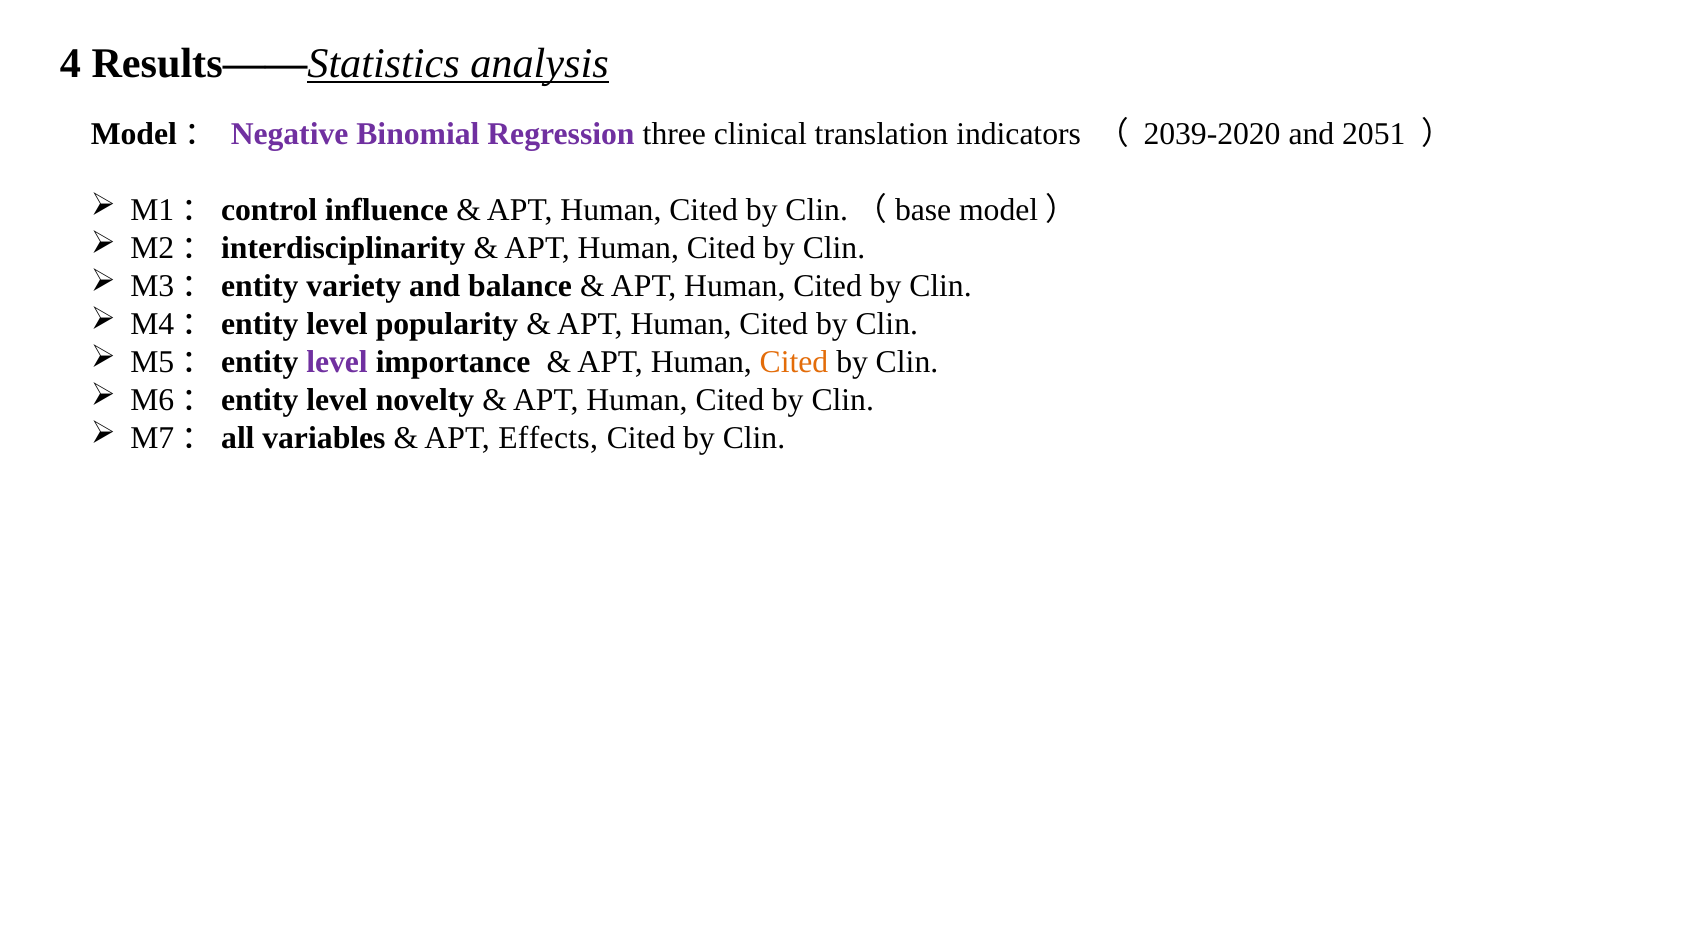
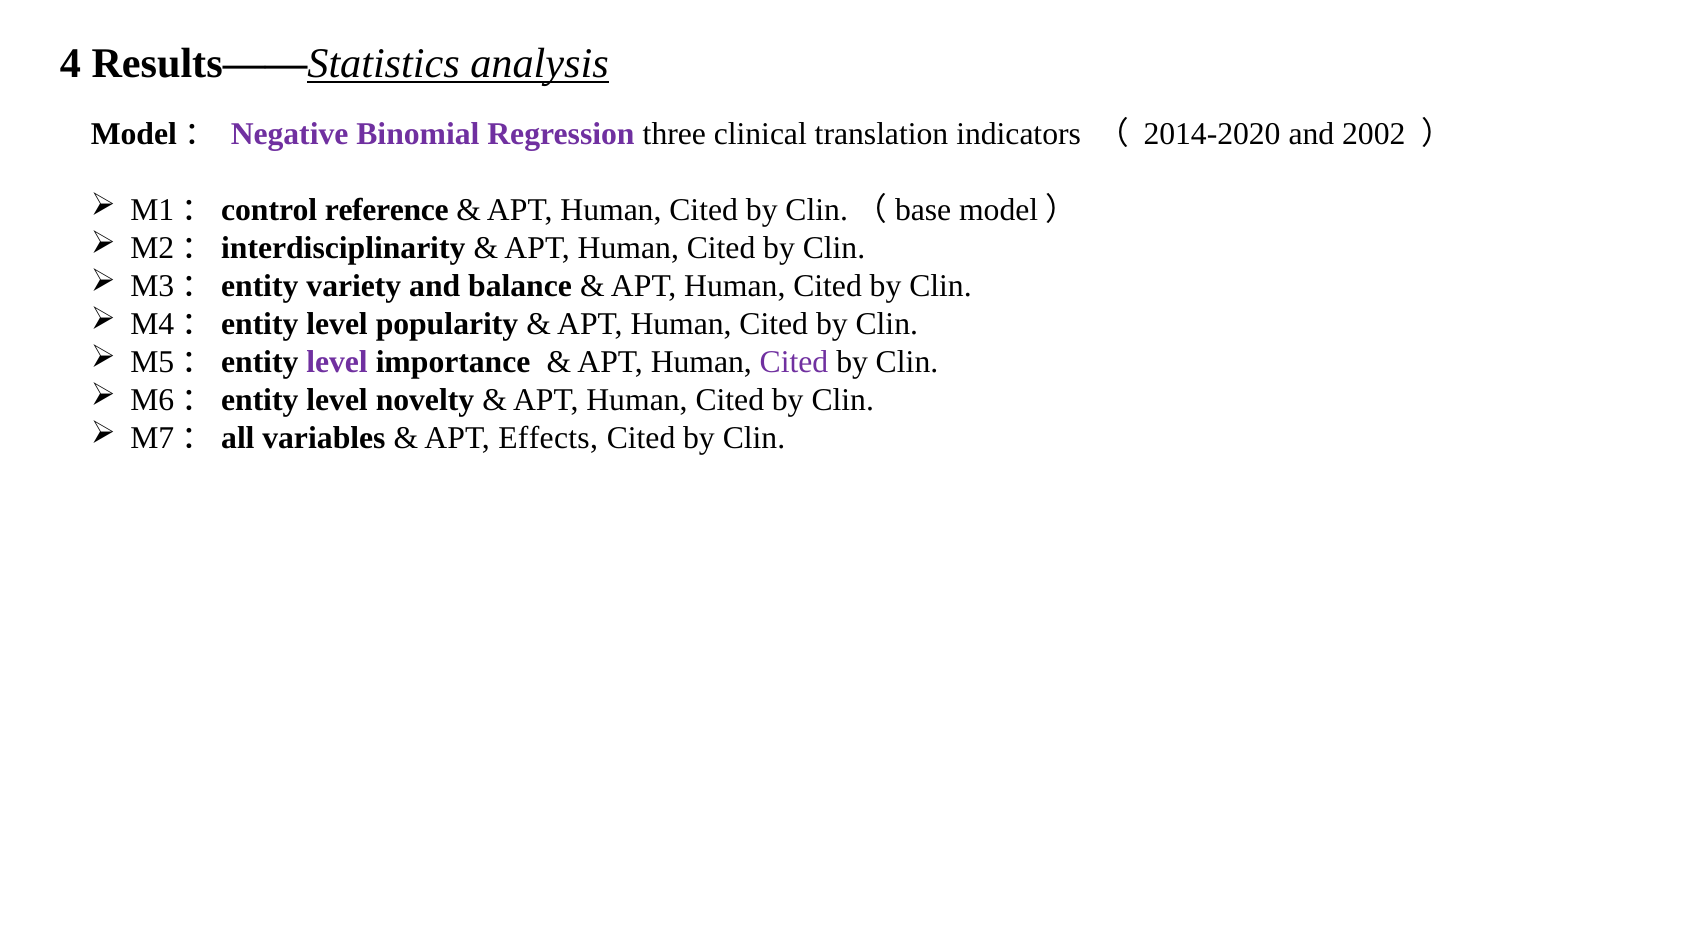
2039-2020: 2039-2020 -> 2014-2020
2051: 2051 -> 2002
influence: influence -> reference
Cited at (794, 362) colour: orange -> purple
